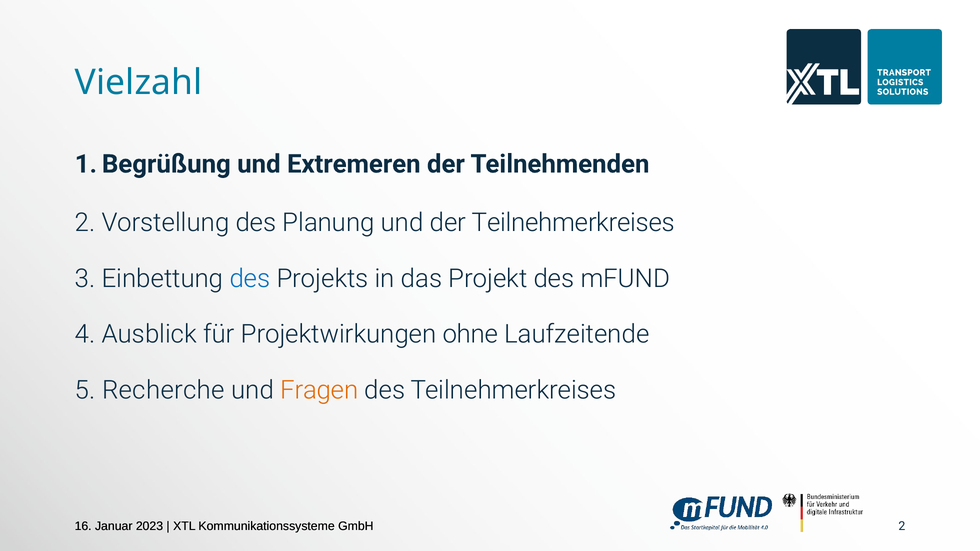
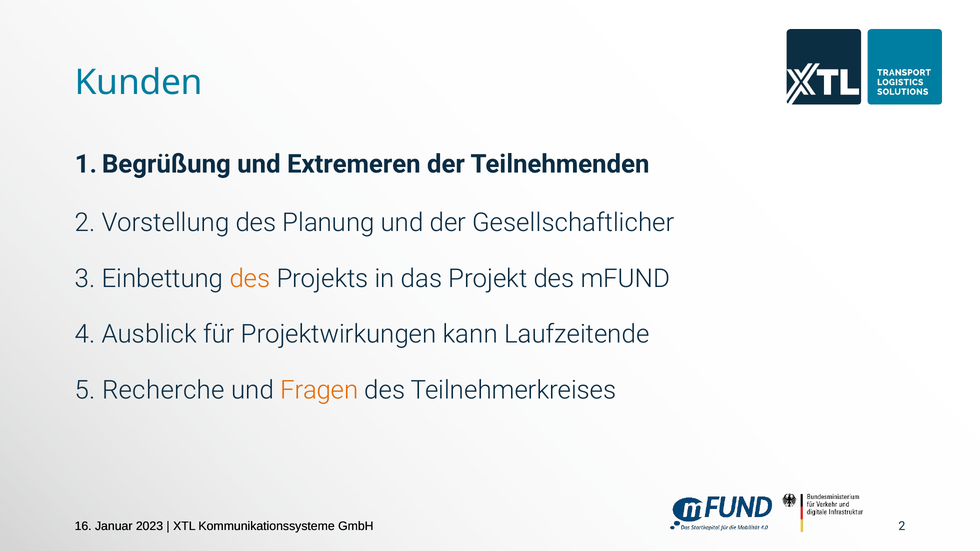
Vielzahl: Vielzahl -> Kunden
der Teilnehmerkreises: Teilnehmerkreises -> Gesellschaftlicher
des at (250, 279) colour: blue -> orange
ohne: ohne -> kann
